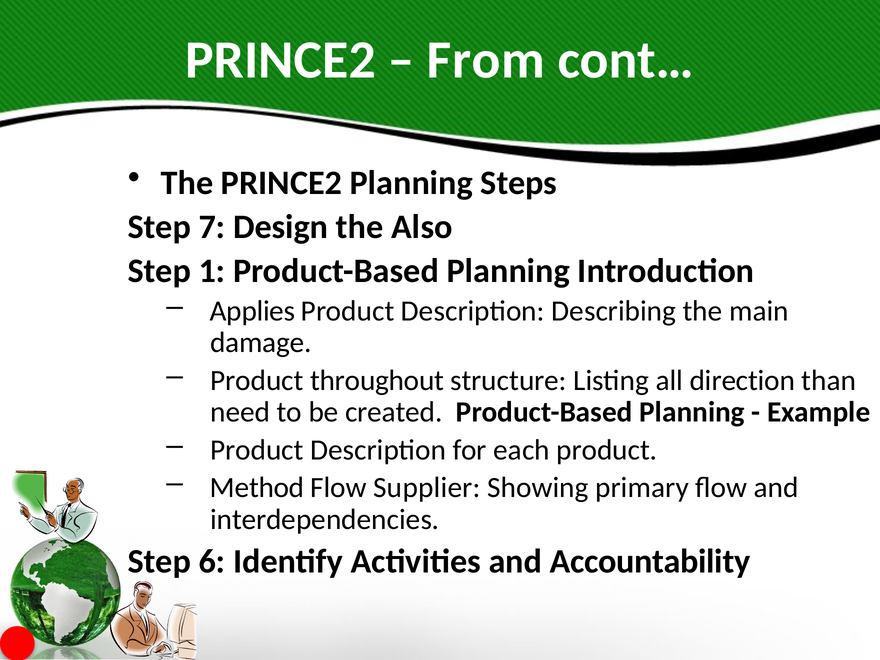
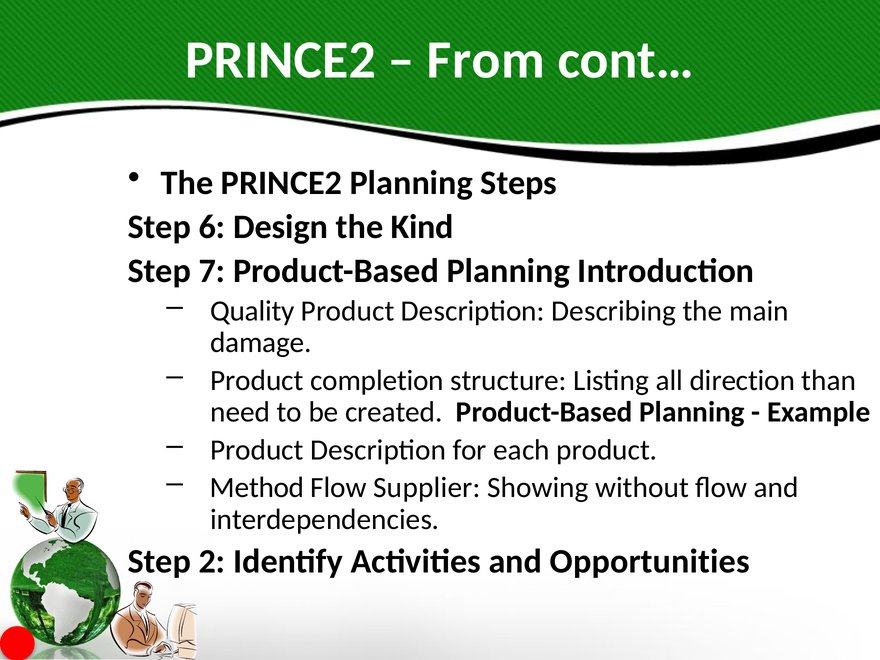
7: 7 -> 6
Also: Also -> Kind
1: 1 -> 7
Applies: Applies -> Quality
throughout: throughout -> completion
primary: primary -> without
6: 6 -> 2
Accountability: Accountability -> Opportunities
